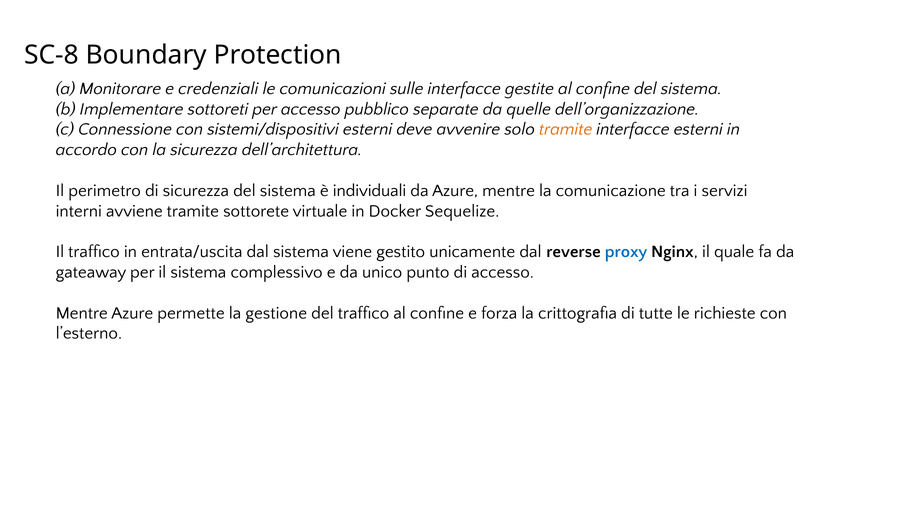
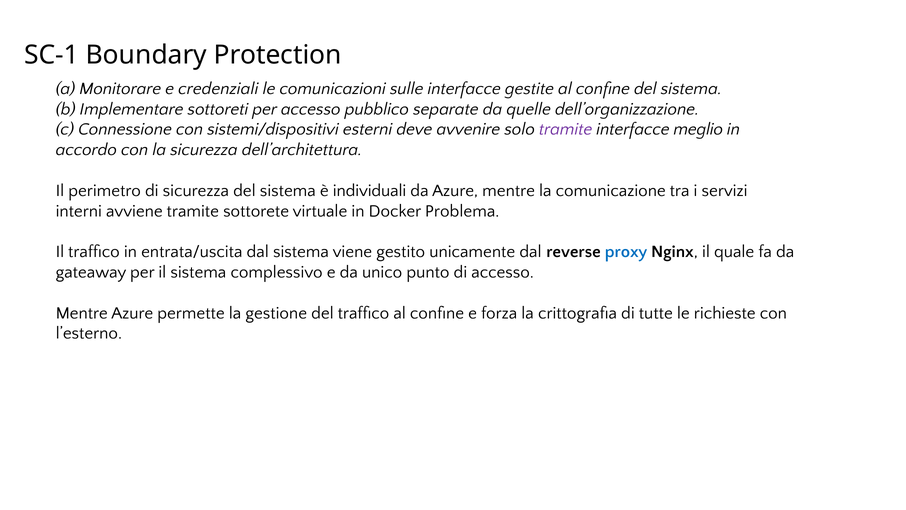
SC-8: SC-8 -> SC-1
tramite at (566, 129) colour: orange -> purple
interfacce esterni: esterni -> meglio
Sequelize: Sequelize -> Problema
